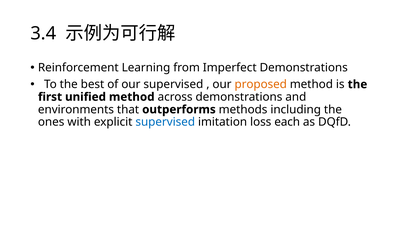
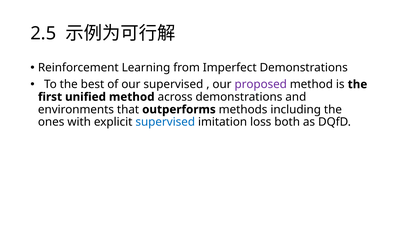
3.4: 3.4 -> 2.5
proposed colour: orange -> purple
each: each -> both
